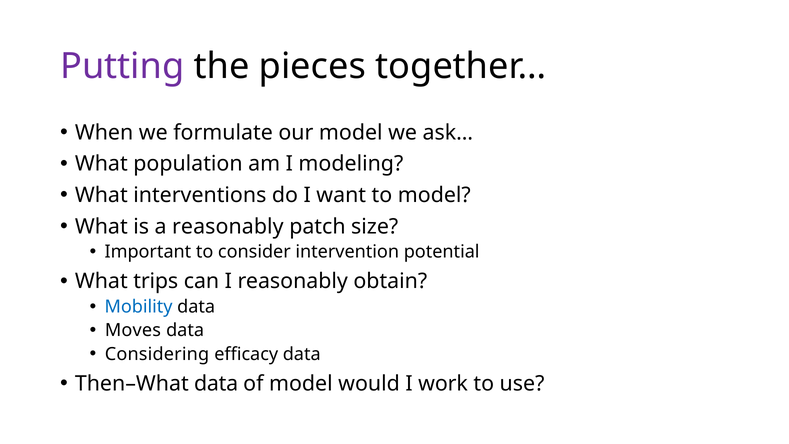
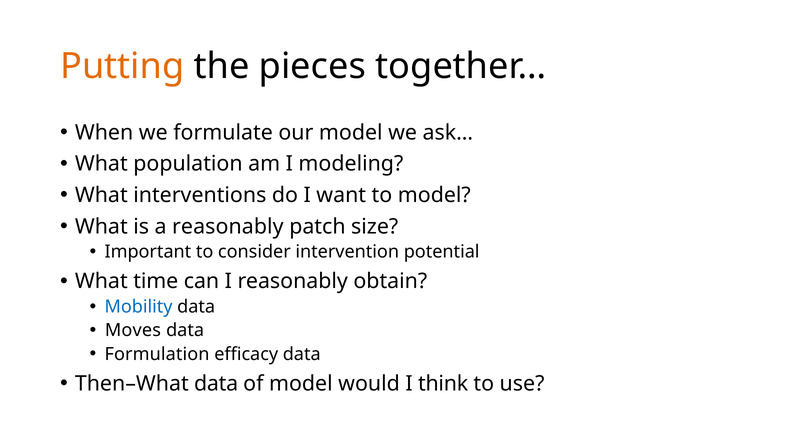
Putting colour: purple -> orange
trips: trips -> time
Considering: Considering -> Formulation
work: work -> think
